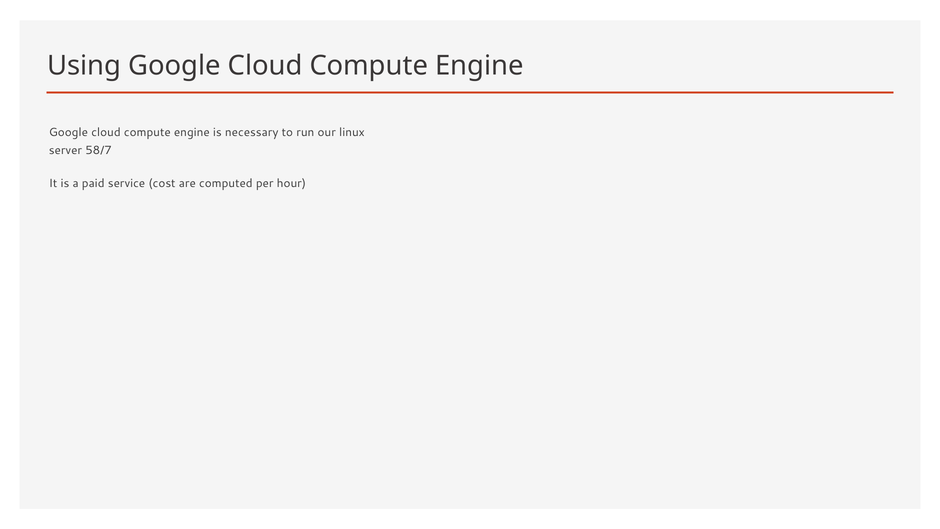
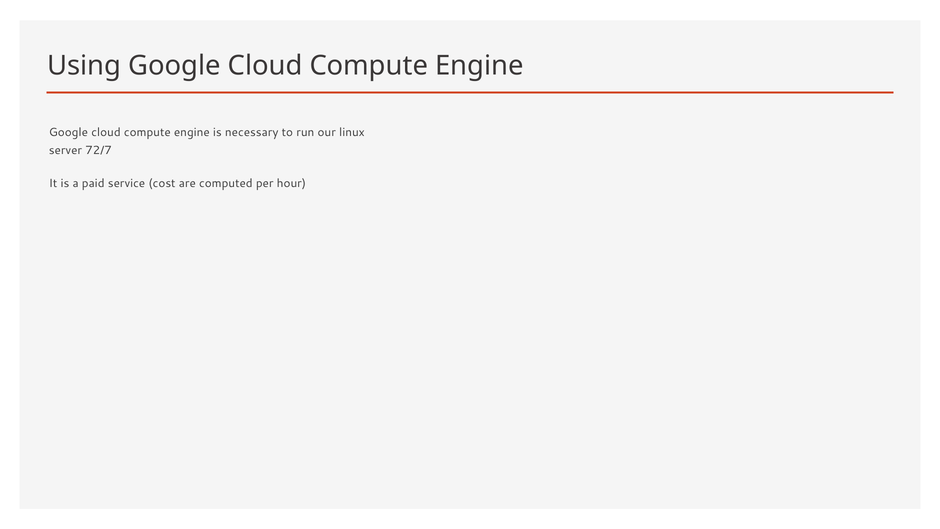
58/7: 58/7 -> 72/7
